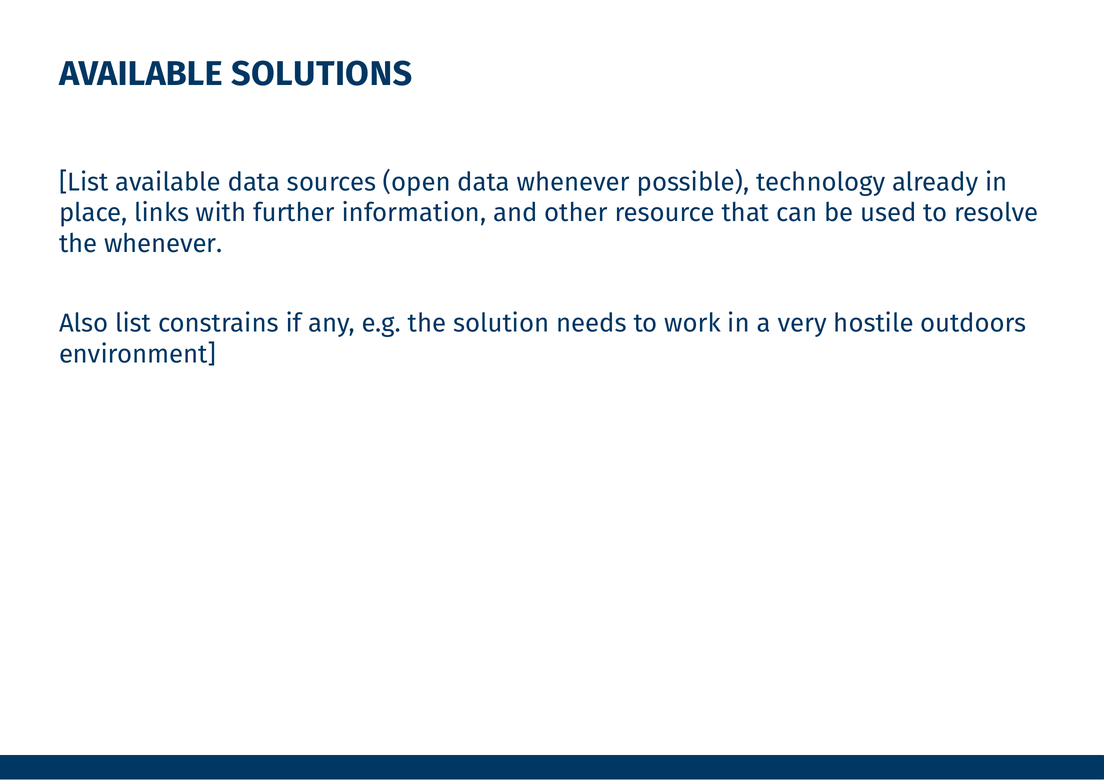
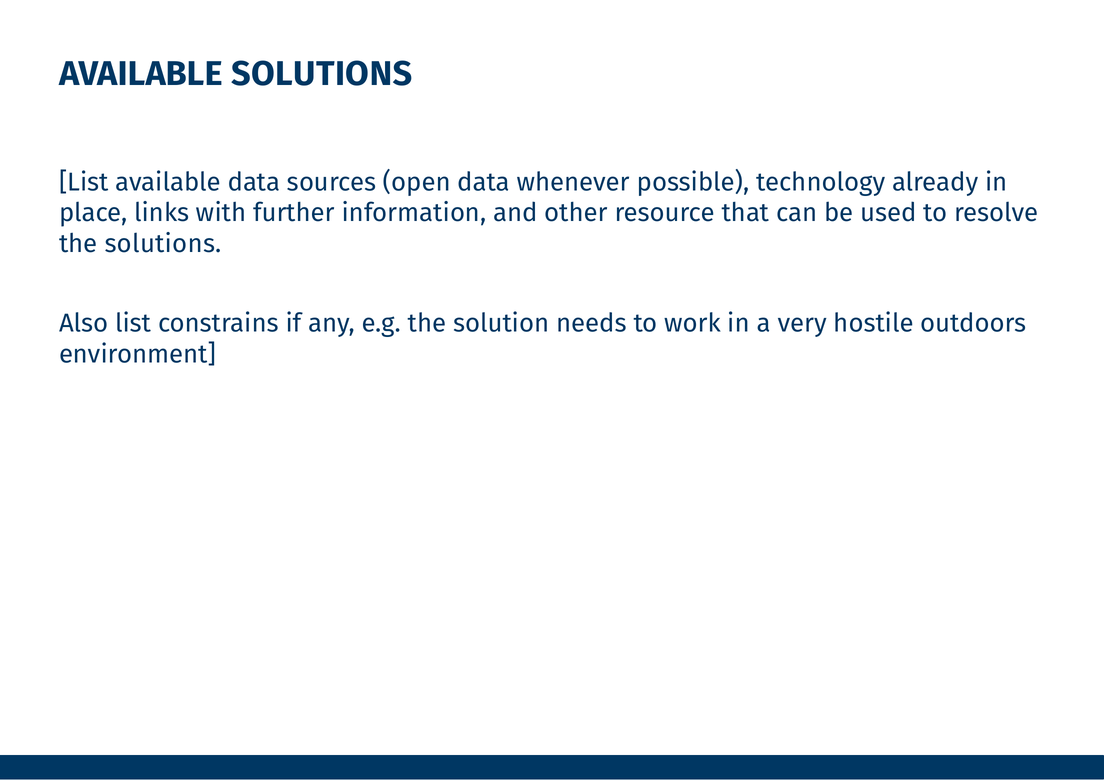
the whenever: whenever -> solutions
